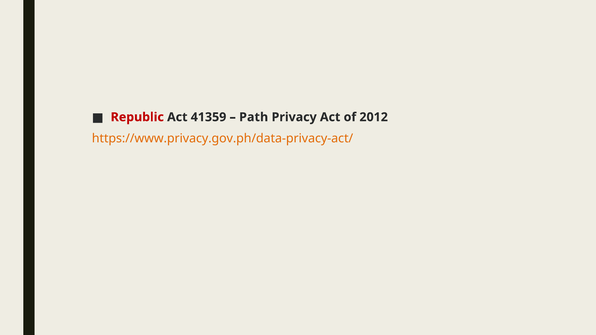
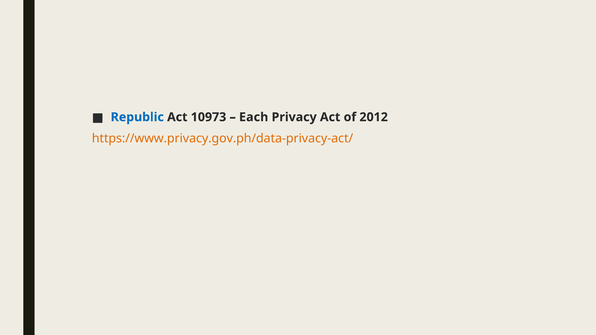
Republic colour: red -> blue
41359: 41359 -> 10973
Path: Path -> Each
